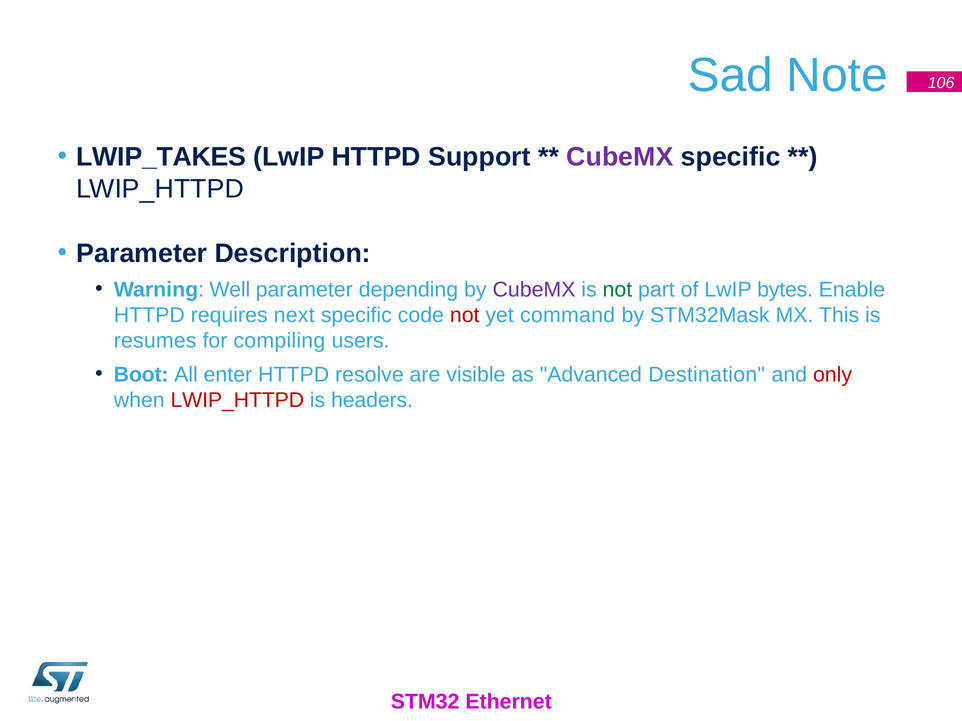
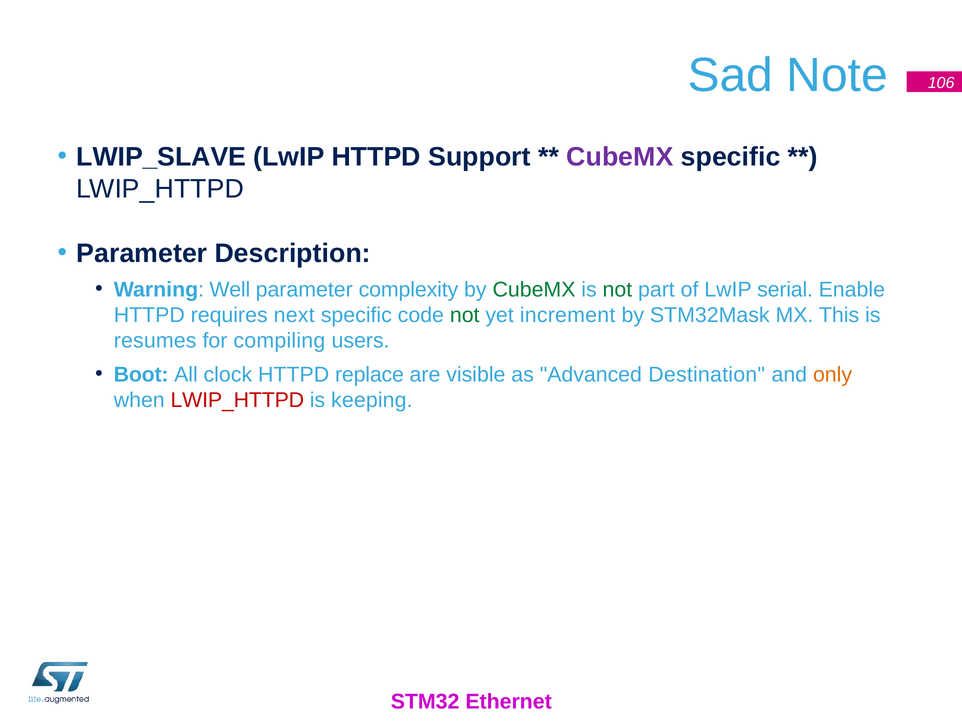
LWIP_TAKES: LWIP_TAKES -> LWIP_SLAVE
depending: depending -> complexity
CubeMX at (534, 290) colour: purple -> green
bytes: bytes -> serial
not at (465, 316) colour: red -> green
command: command -> increment
enter: enter -> clock
resolve: resolve -> replace
only colour: red -> orange
headers: headers -> keeping
